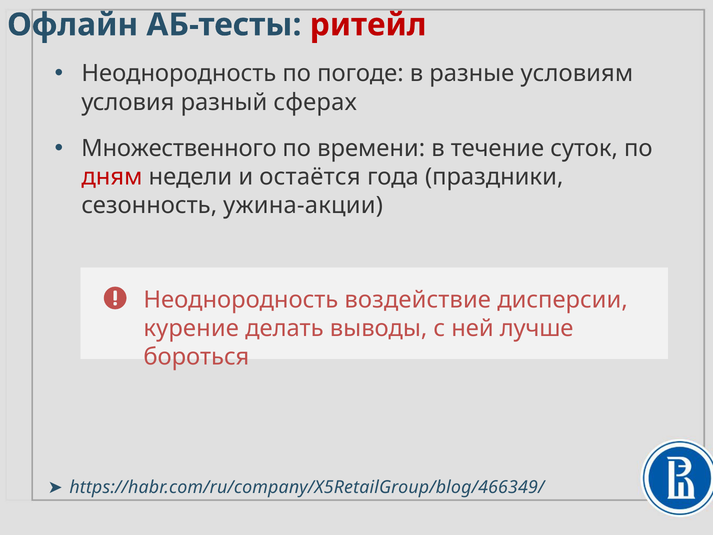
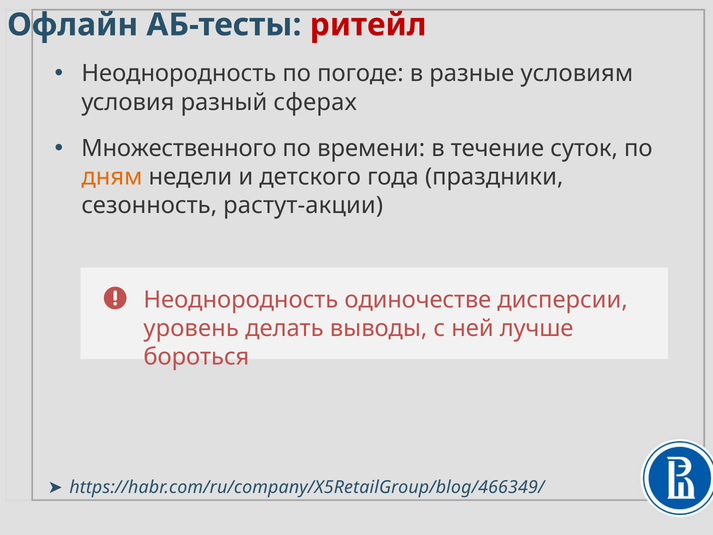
дням colour: red -> orange
остаётся: остаётся -> детского
ужина-акции: ужина-акции -> растут-акции
воздействие: воздействие -> одиночестве
курение: курение -> уровень
